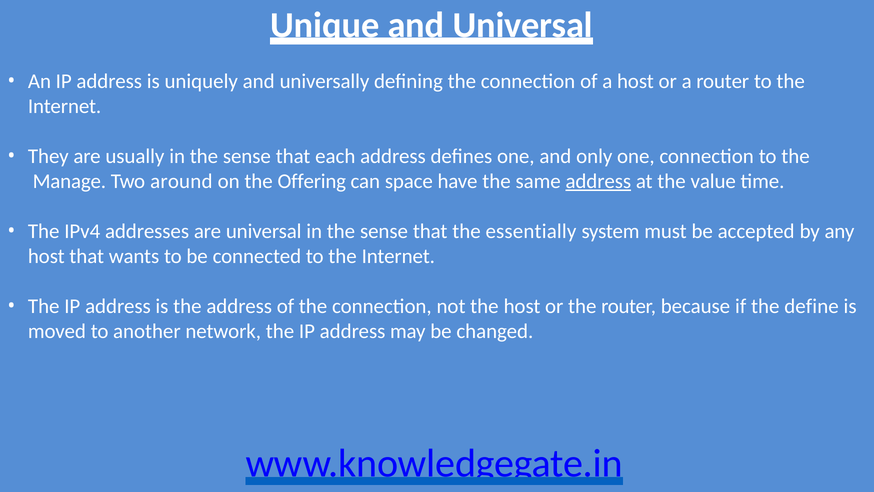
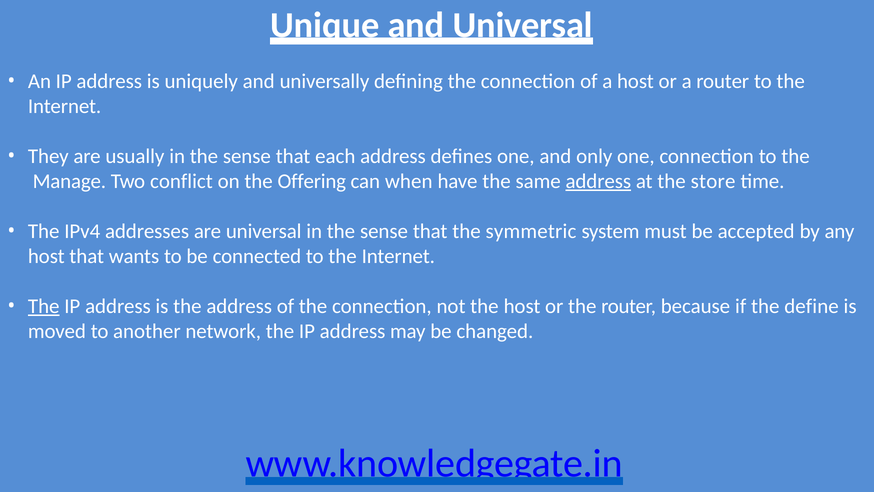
around: around -> conflict
space: space -> when
value: value -> store
essentially: essentially -> symmetric
The at (44, 306) underline: none -> present
